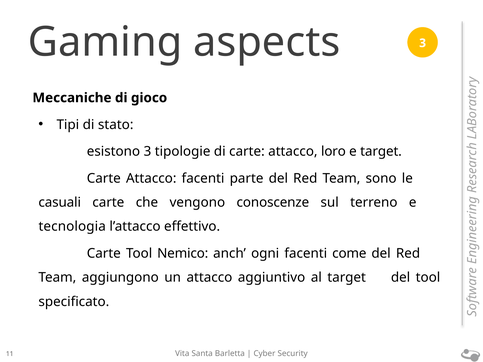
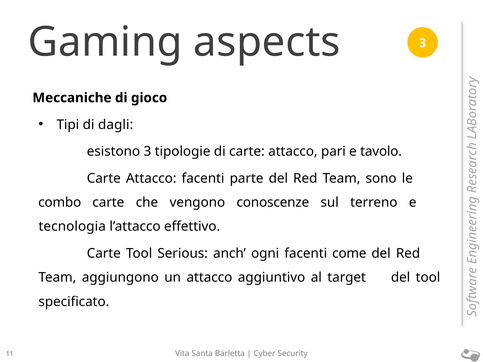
stato: stato -> dagli
loro: loro -> pari
e target: target -> tavolo
casuali: casuali -> combo
Nemico: Nemico -> Serious
